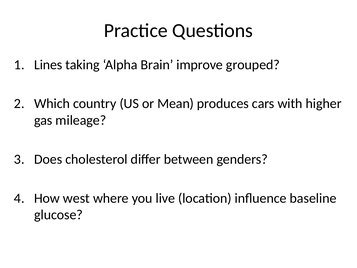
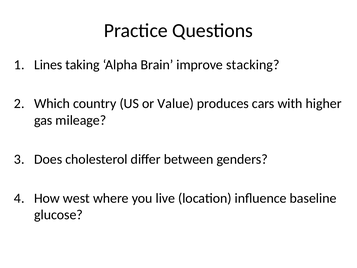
grouped: grouped -> stacking
Mean: Mean -> Value
